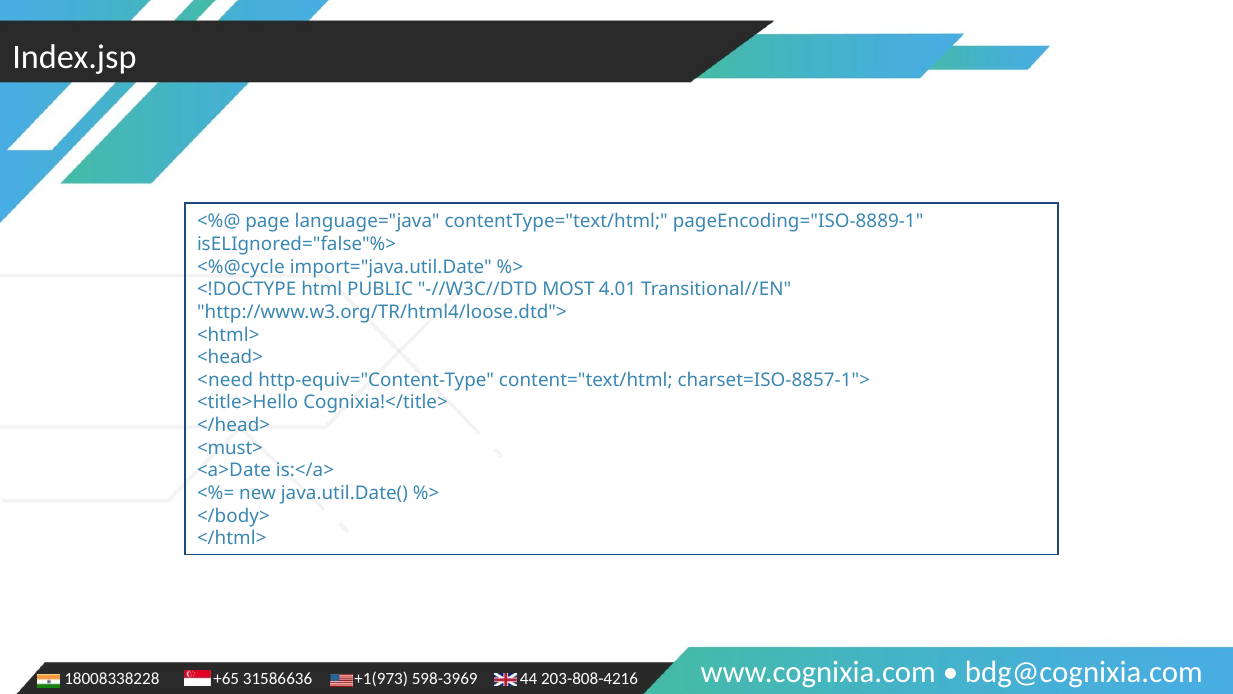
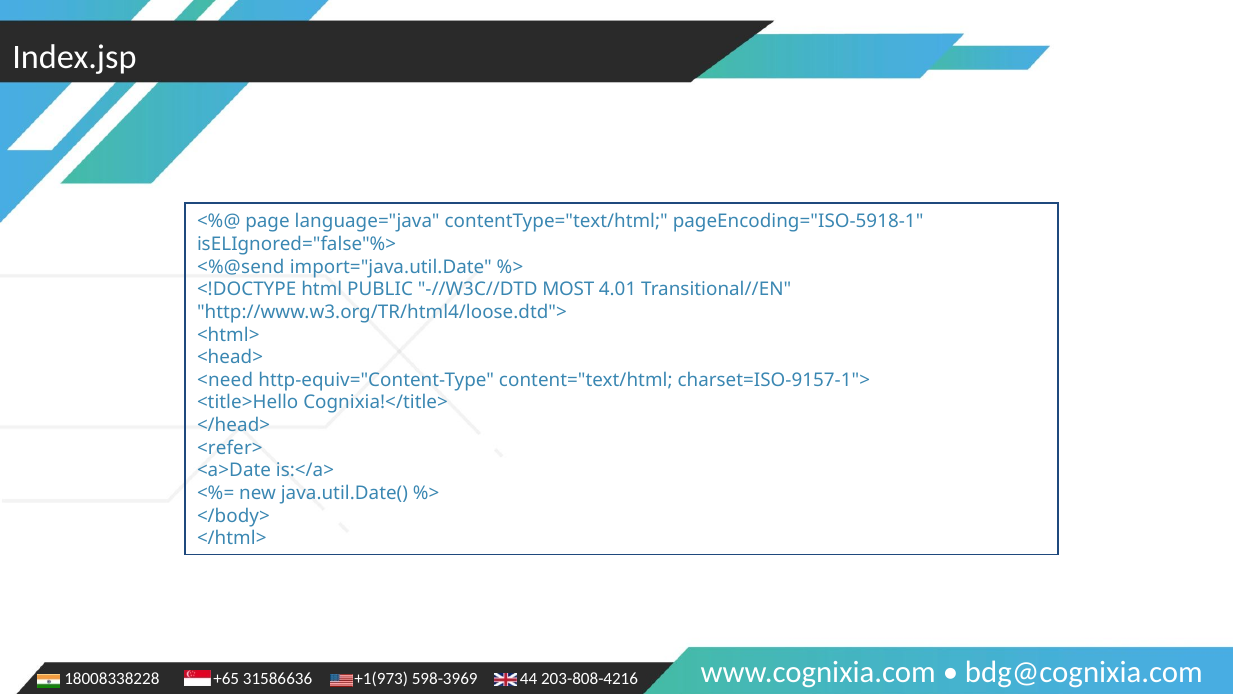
pageEncoding="ISO-8889-1: pageEncoding="ISO-8889-1 -> pageEncoding="ISO-5918-1
<%@cycle: <%@cycle -> <%@send
charset=ISO-8857-1">: charset=ISO-8857-1"> -> charset=ISO-9157-1">
<must>: <must> -> <refer>
